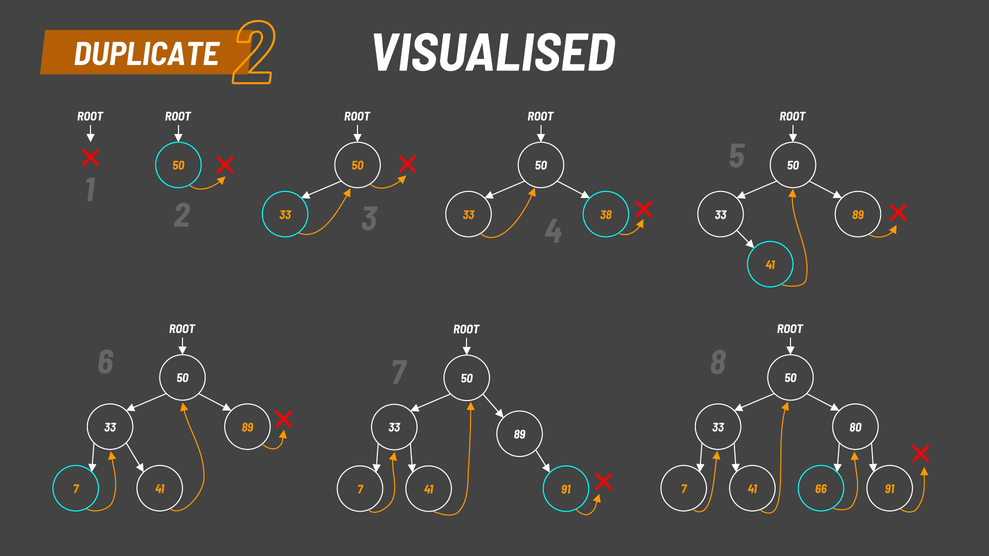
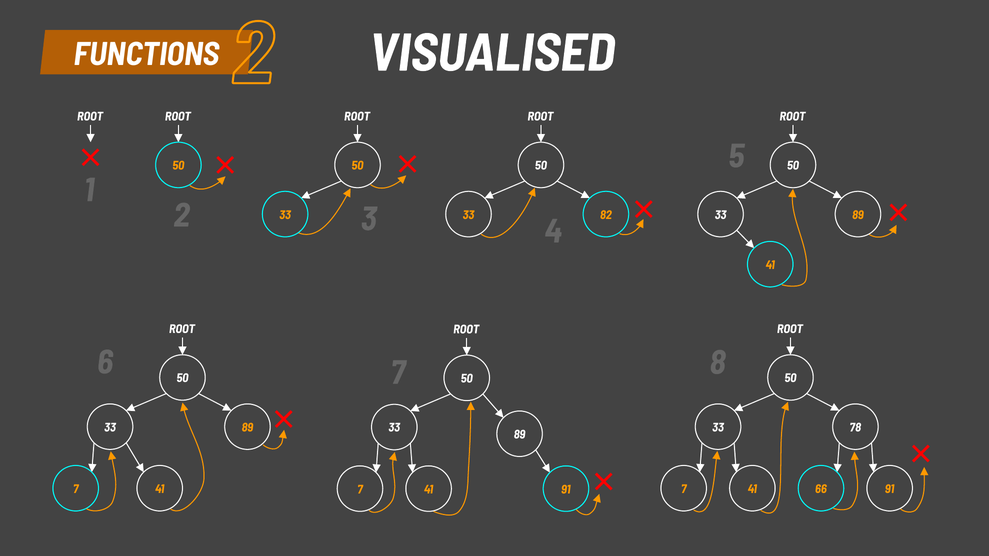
DUPLICATE: DUPLICATE -> FUNCTIONS
38: 38 -> 82
80: 80 -> 78
